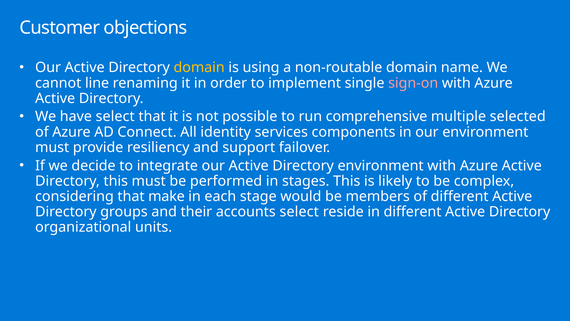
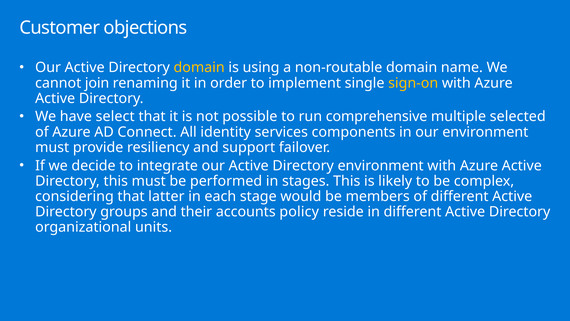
line: line -> join
sign-on colour: pink -> yellow
make: make -> latter
accounts select: select -> policy
